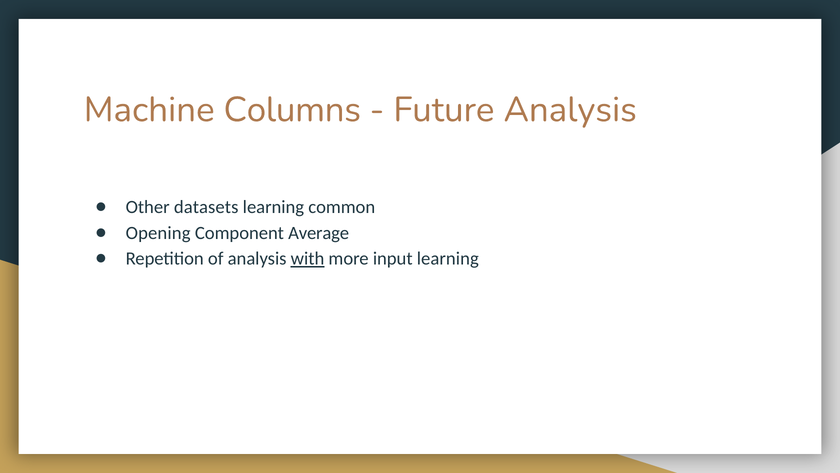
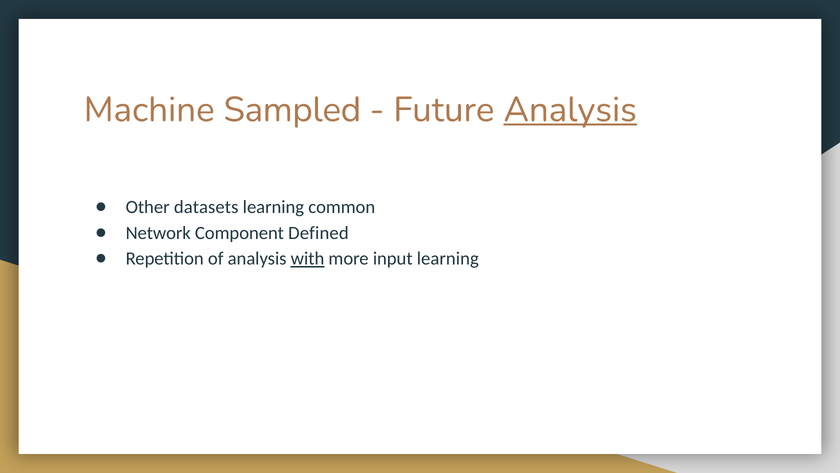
Columns: Columns -> Sampled
Analysis at (570, 110) underline: none -> present
Opening: Opening -> Network
Average: Average -> Defined
